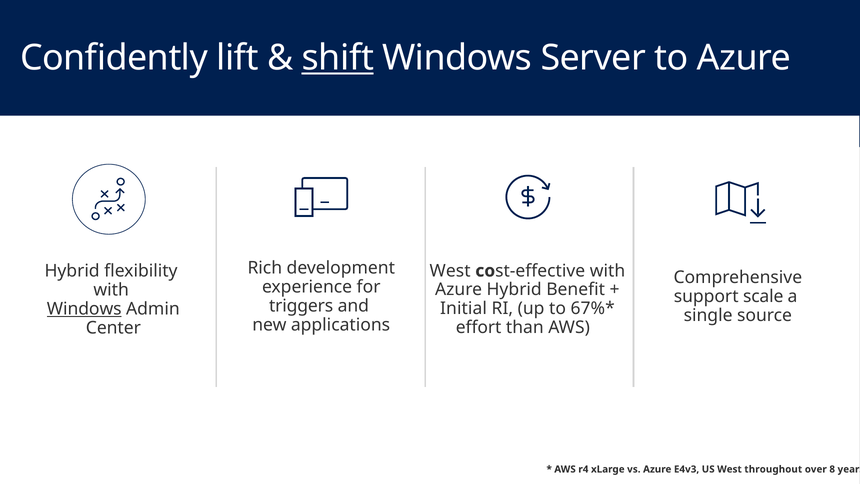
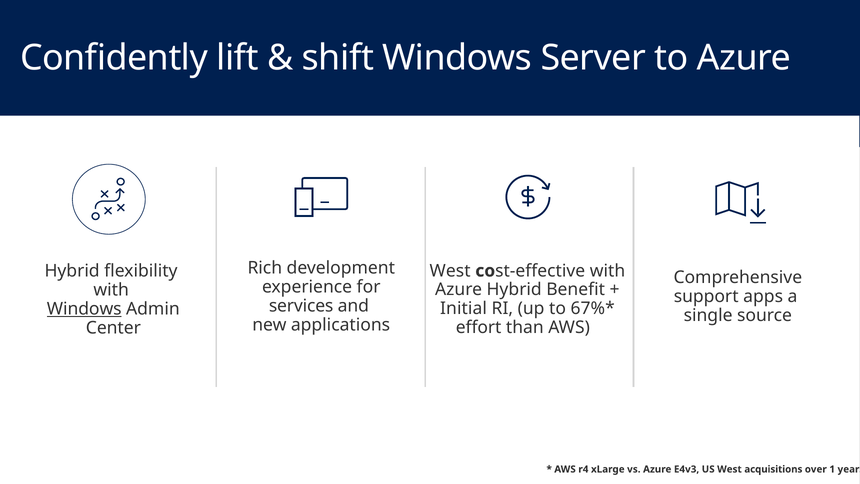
shift underline: present -> none
scale: scale -> apps
triggers: triggers -> services
throughout: throughout -> acquisitions
8: 8 -> 1
